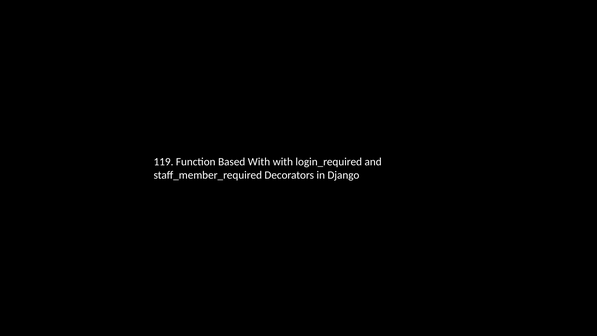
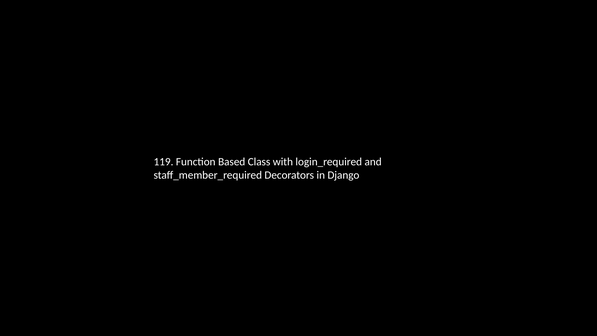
Based With: With -> Class
